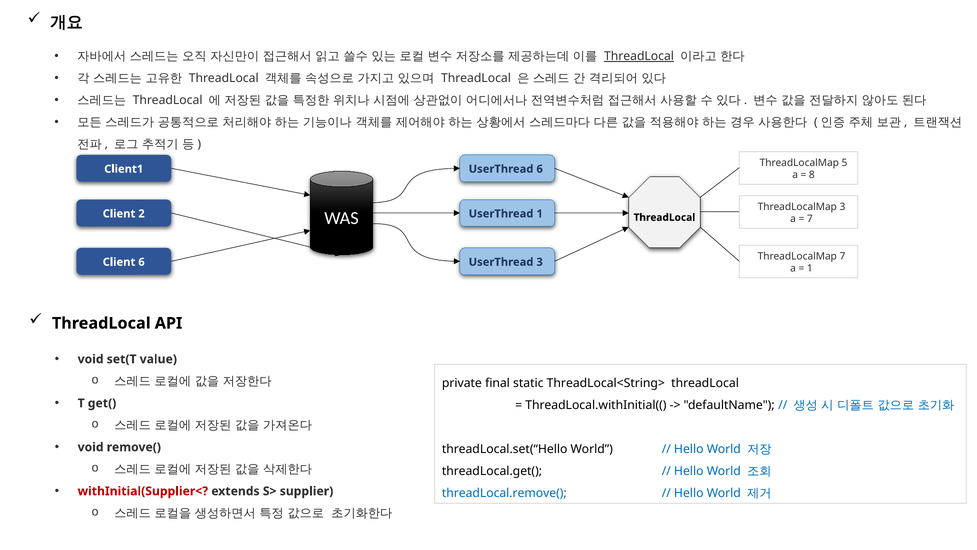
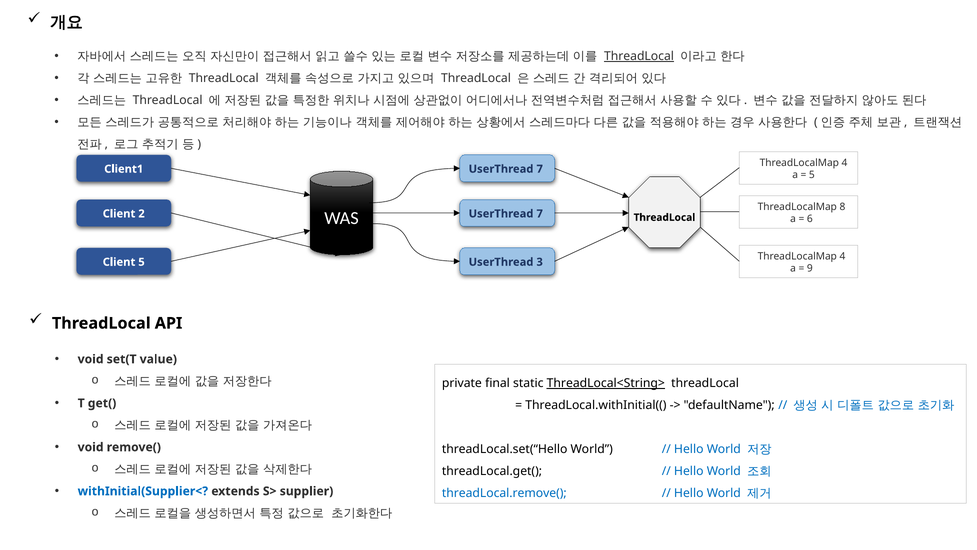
5 at (844, 163): 5 -> 4
6 at (540, 169): 6 -> 7
8 at (812, 175): 8 -> 5
ThreadLocalMap 3: 3 -> 8
1 at (540, 214): 1 -> 7
7 at (810, 219): 7 -> 6
7 at (842, 256): 7 -> 4
Client 6: 6 -> 5
1 at (810, 268): 1 -> 9
ThreadLocal<String> underline: none -> present
withInitial(Supplier< colour: red -> blue
